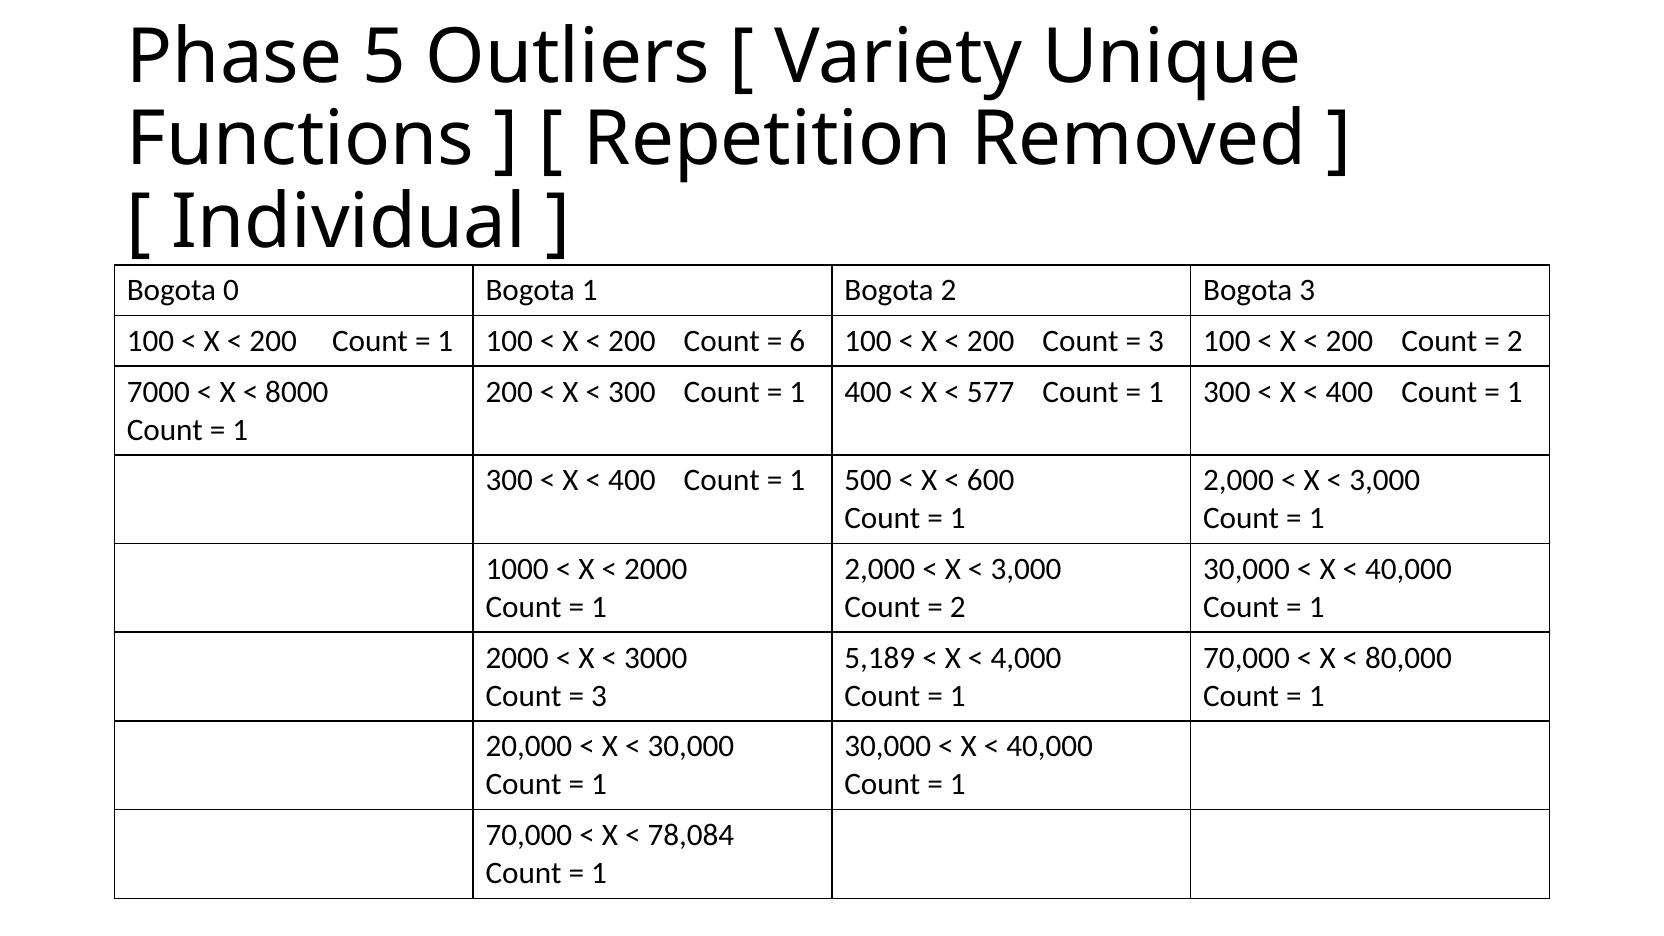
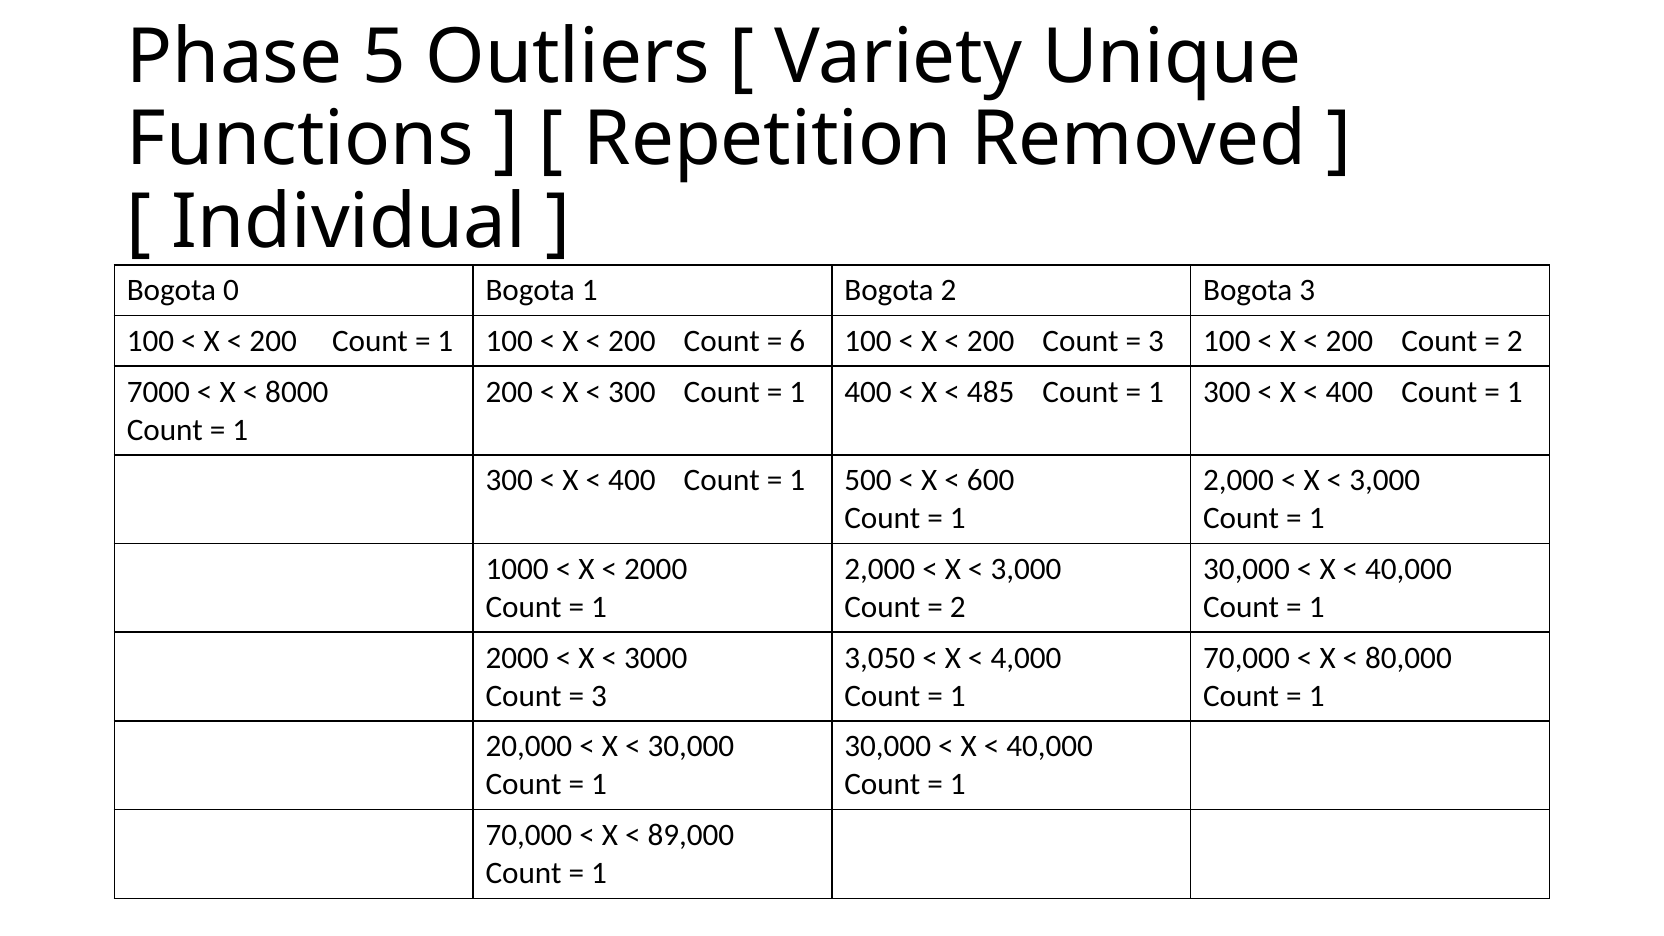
577: 577 -> 485
5,189: 5,189 -> 3,050
78,084: 78,084 -> 89,000
